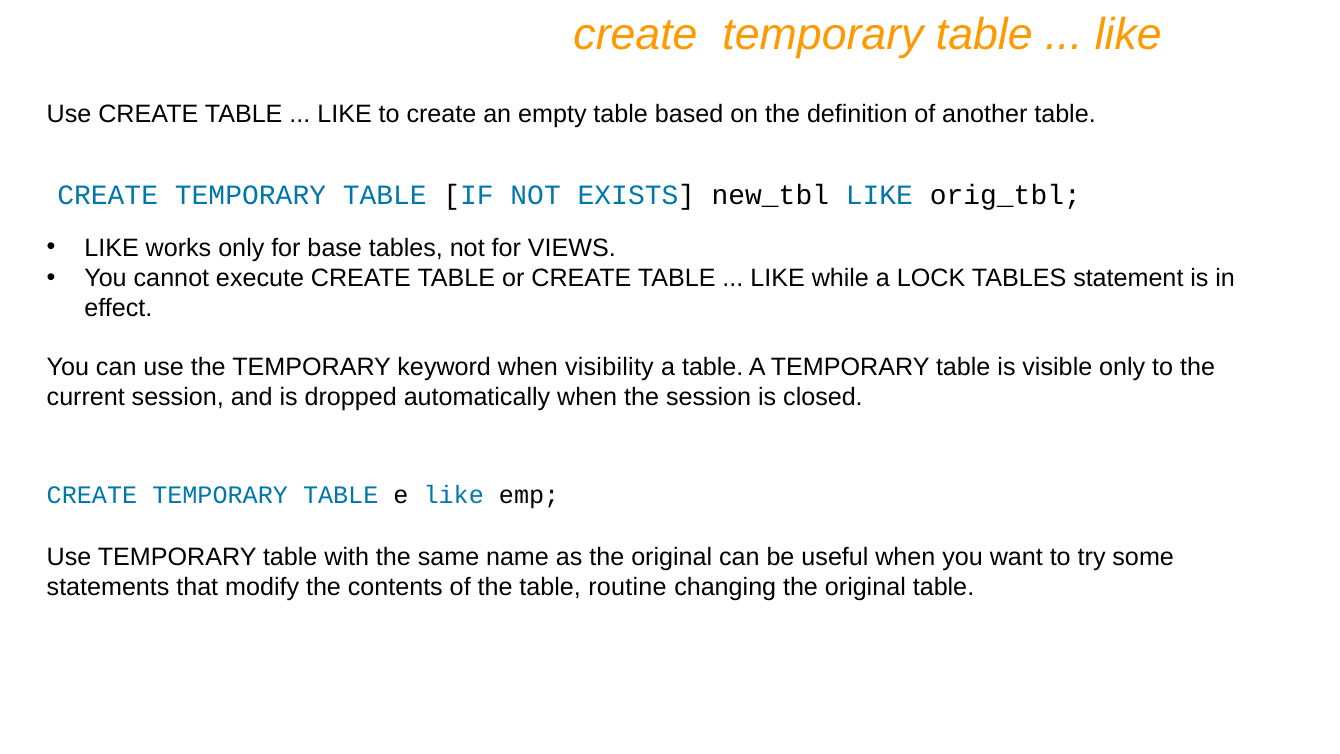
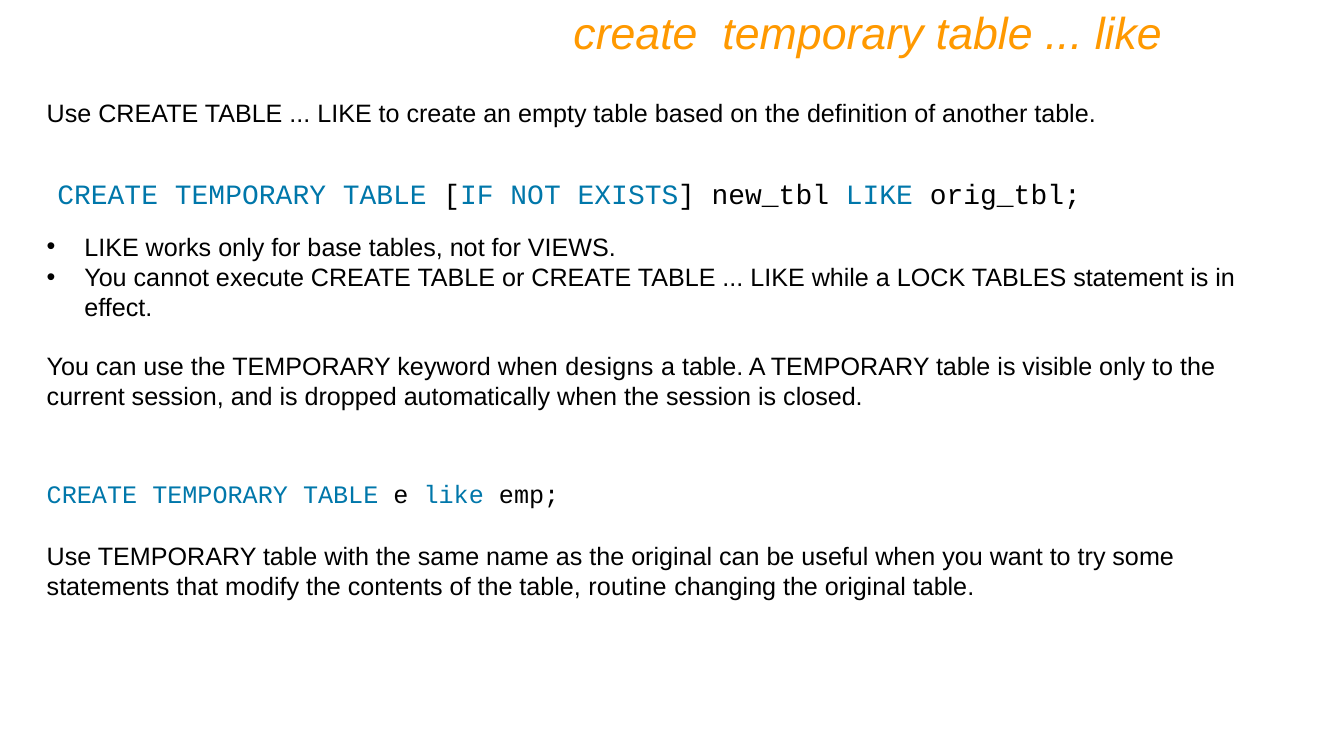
visibility: visibility -> designs
